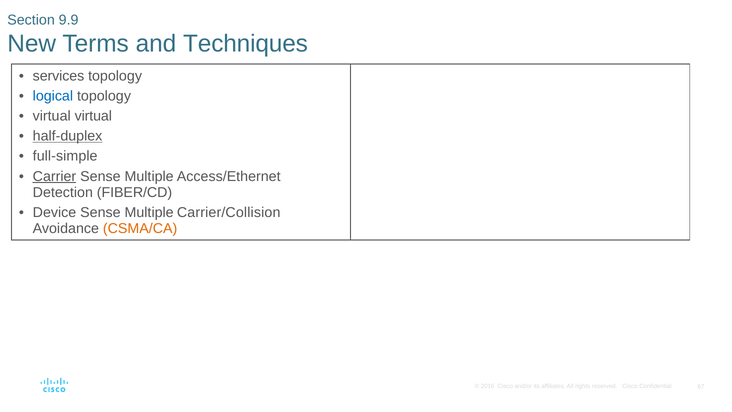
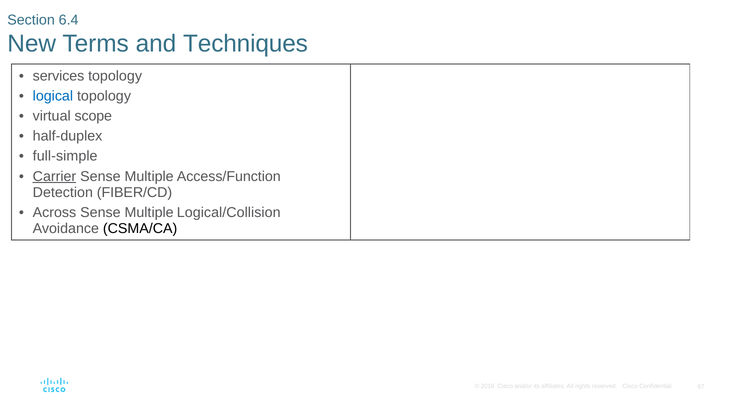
9.9: 9.9 -> 6.4
virtual virtual: virtual -> scope
half-duplex underline: present -> none
Access/Ethernet: Access/Ethernet -> Access/Function
Device: Device -> Across
Carrier/Collision: Carrier/Collision -> Logical/Collision
CSMA/CA colour: orange -> black
